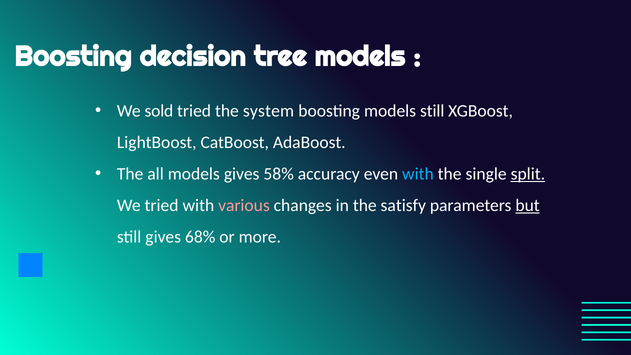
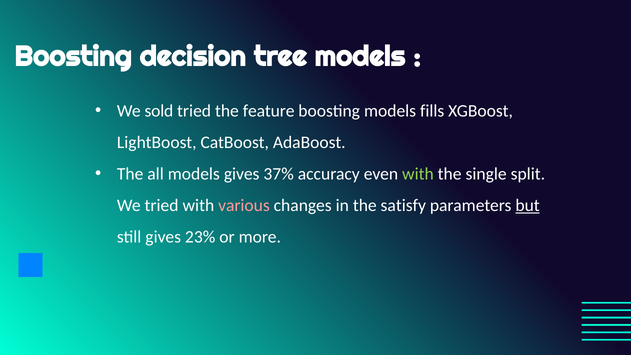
system: system -> feature
models still: still -> fills
58%: 58% -> 37%
with at (418, 174) colour: light blue -> light green
split underline: present -> none
68%: 68% -> 23%
